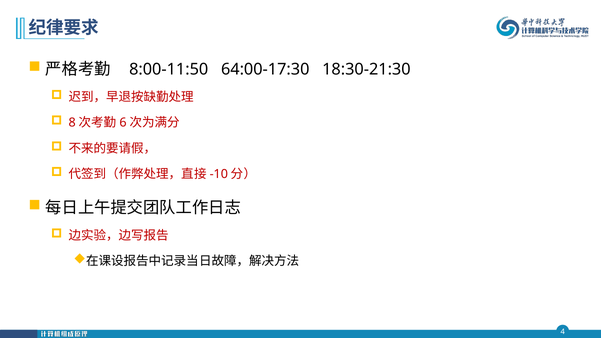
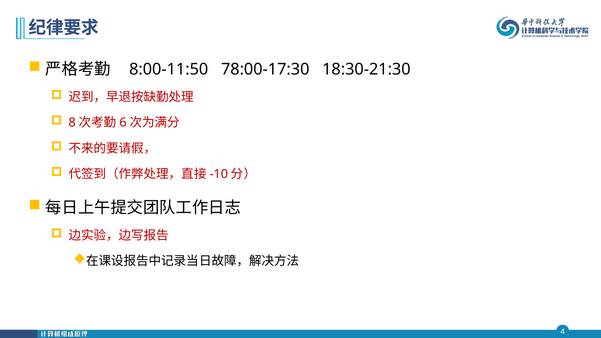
64:00-17:30: 64:00-17:30 -> 78:00-17:30
